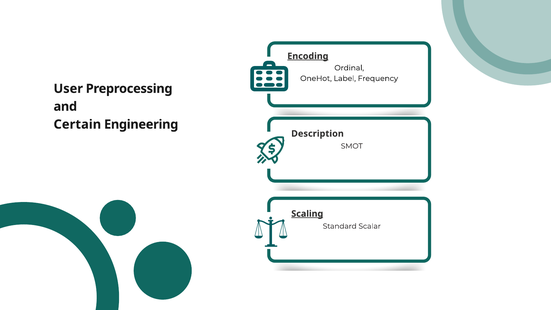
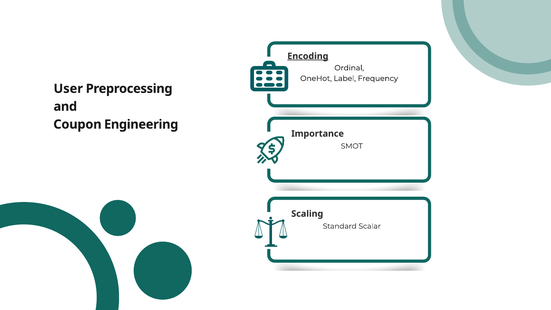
Certain: Certain -> Coupon
Description: Description -> Importance
Scaling underline: present -> none
